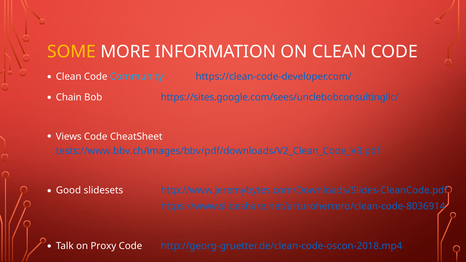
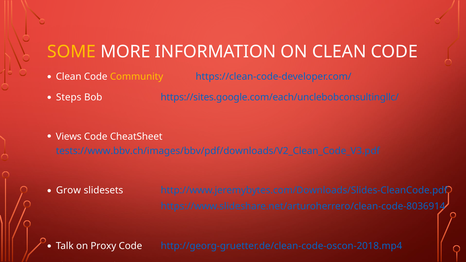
Community colour: light blue -> yellow
Chain: Chain -> Steps
https://sites.google.com/sees/unclebobconsultingllc/: https://sites.google.com/sees/unclebobconsultingllc/ -> https://sites.google.com/each/unclebobconsultingllc/
Good: Good -> Grow
